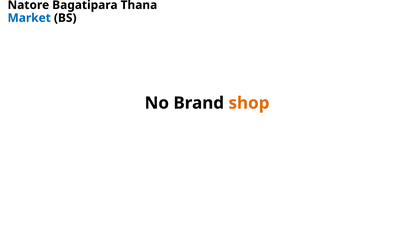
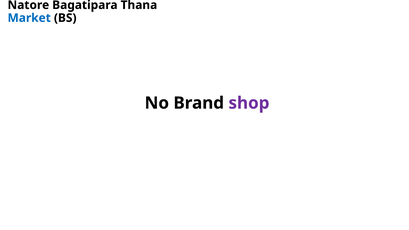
shop colour: orange -> purple
